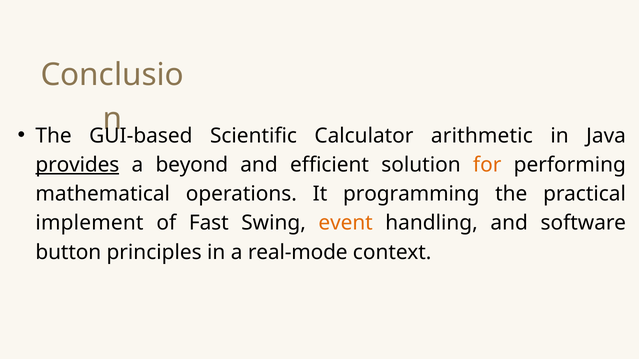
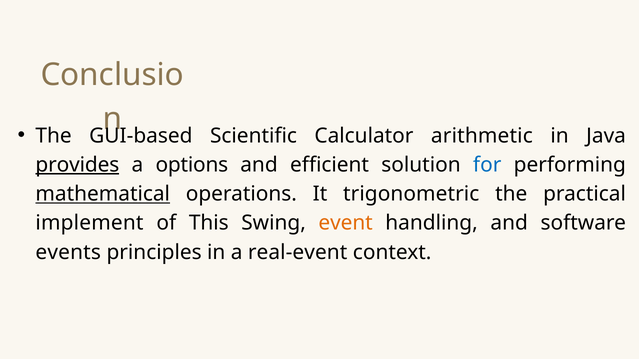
beyond: beyond -> options
for colour: orange -> blue
mathematical underline: none -> present
programming: programming -> trigonometric
Fast: Fast -> This
button: button -> events
real-mode: real-mode -> real-event
